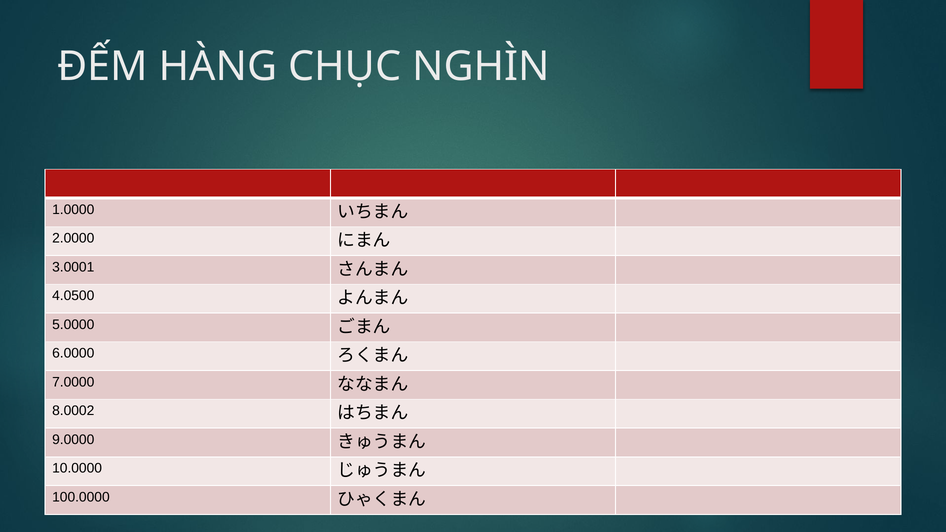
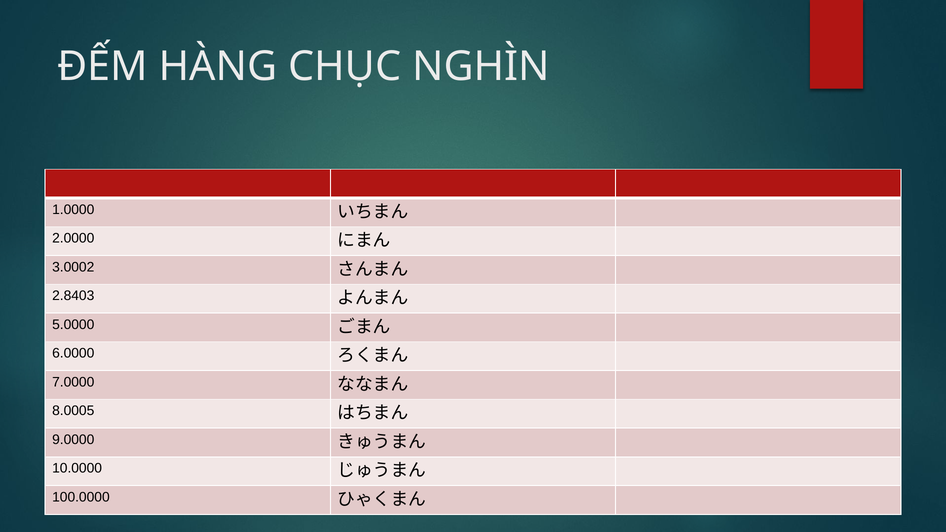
3.0001: 3.0001 -> 3.0002
4.0500: 4.0500 -> 2.8403
8.0002: 8.0002 -> 8.0005
